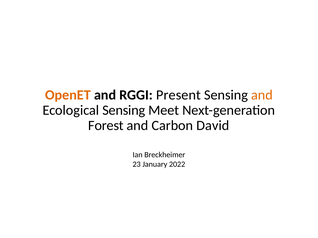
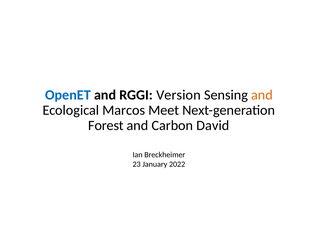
OpenET colour: orange -> blue
Present: Present -> Version
Ecological Sensing: Sensing -> Marcos
